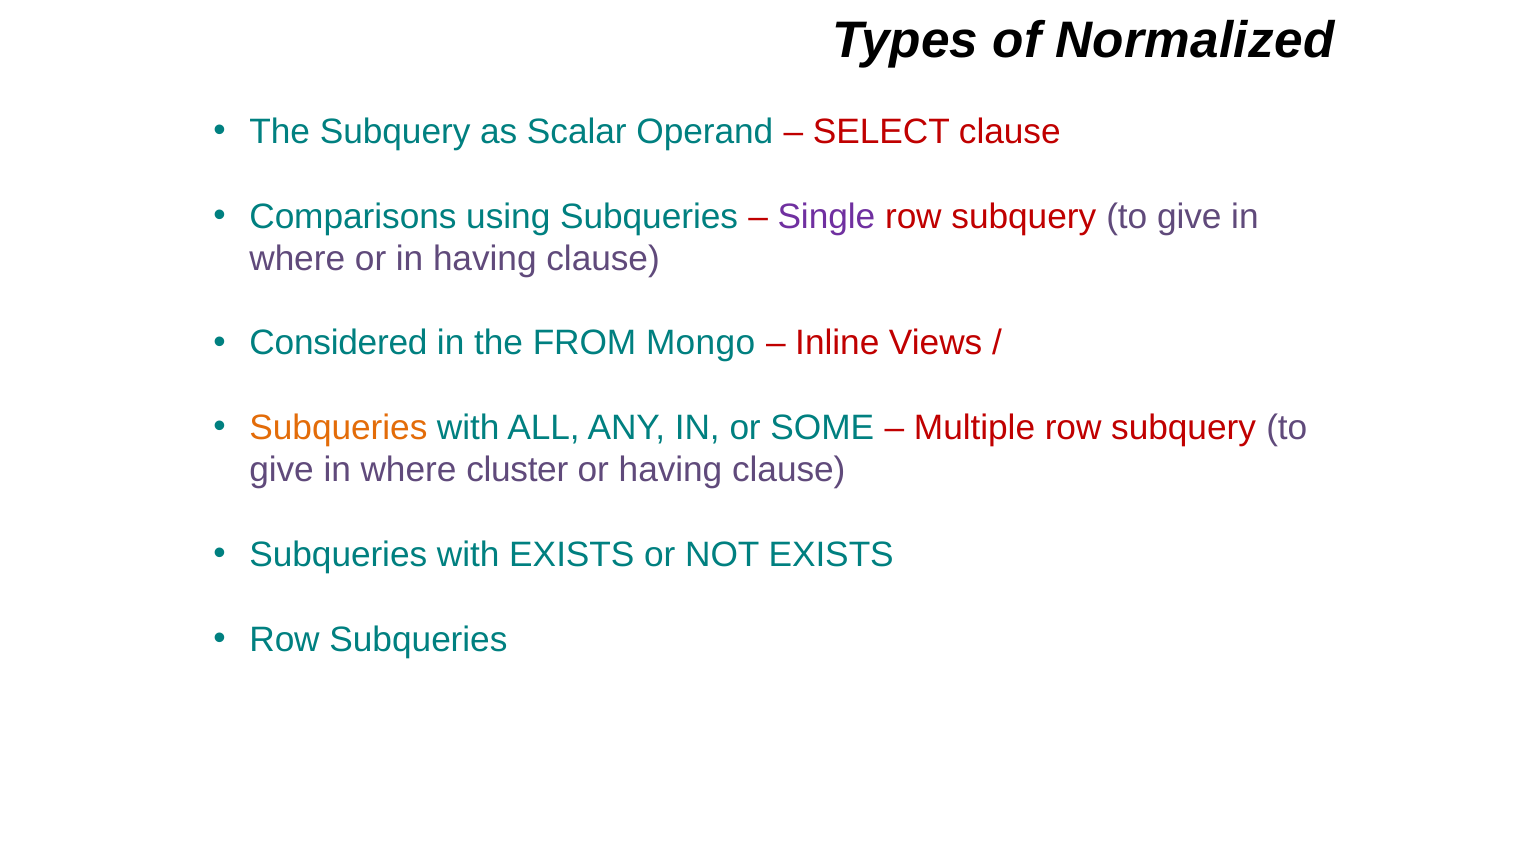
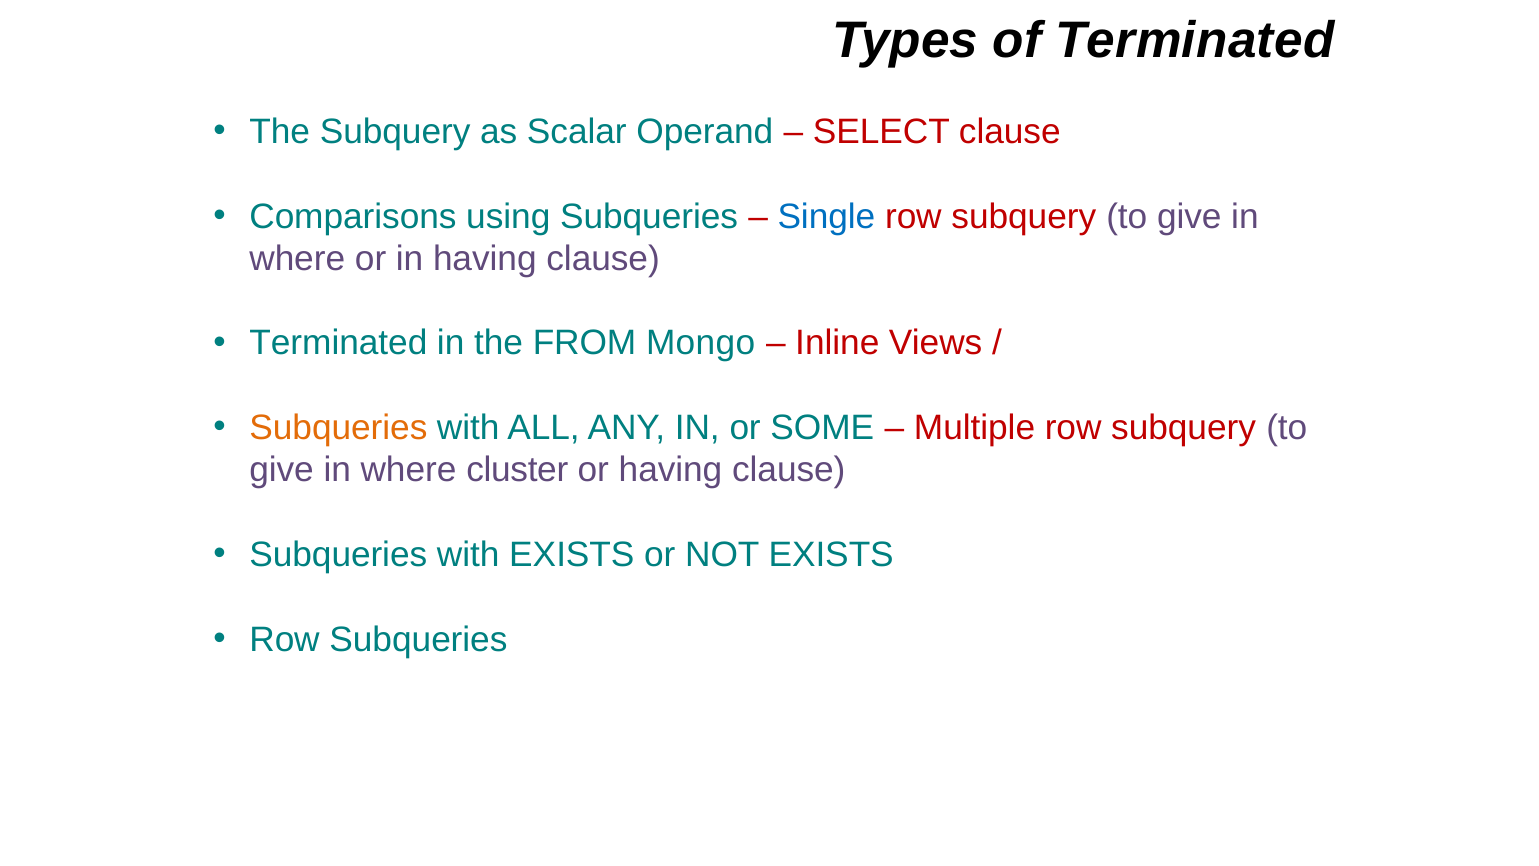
of Normalized: Normalized -> Terminated
Single colour: purple -> blue
Considered at (339, 343): Considered -> Terminated
